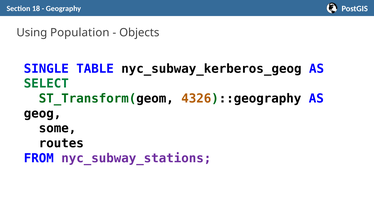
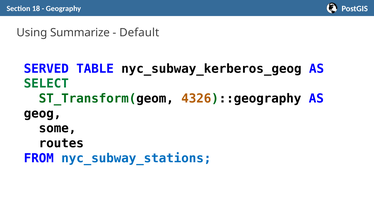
Population: Population -> Summarize
Objects: Objects -> Default
SINGLE: SINGLE -> SERVED
nyc_subway_stations colour: purple -> blue
